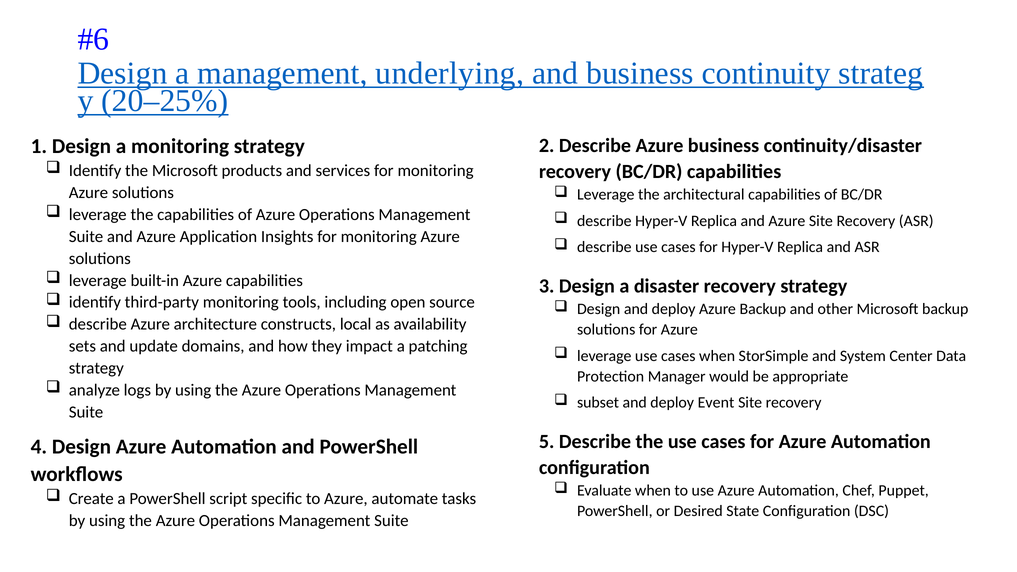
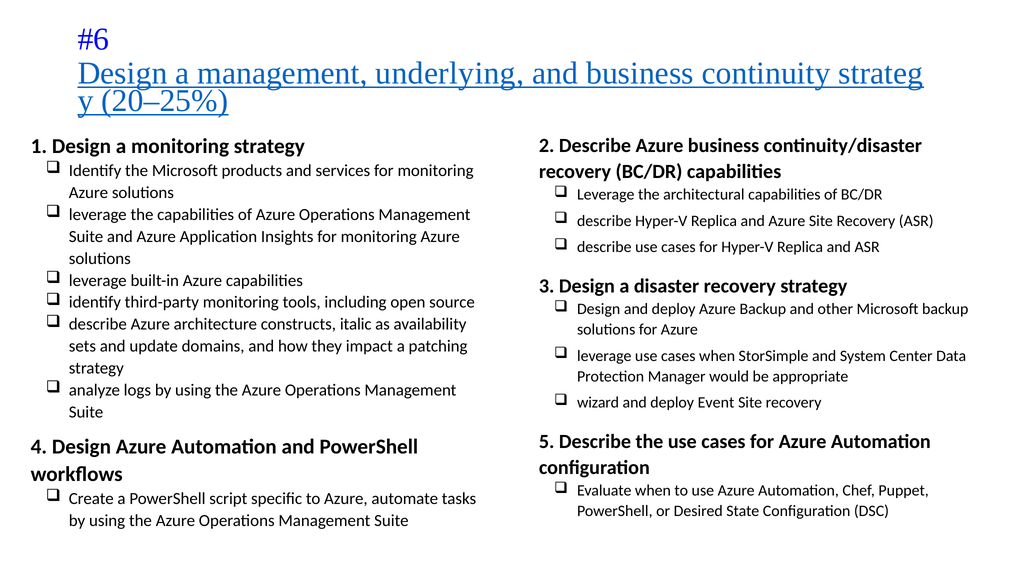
local: local -> italic
subset: subset -> wizard
